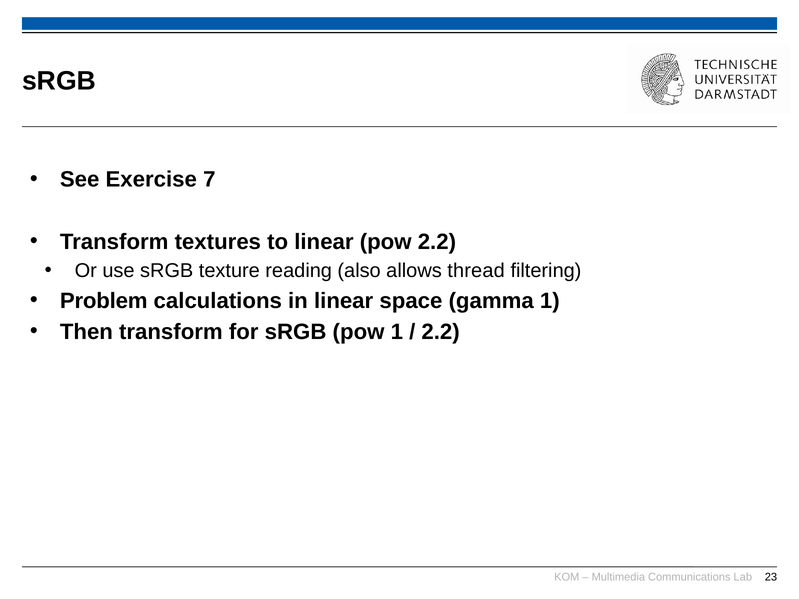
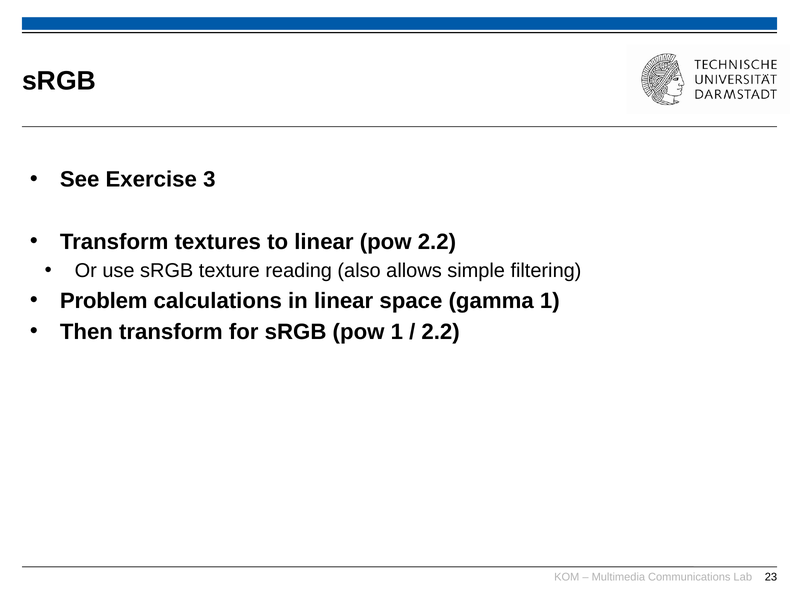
7: 7 -> 3
thread: thread -> simple
